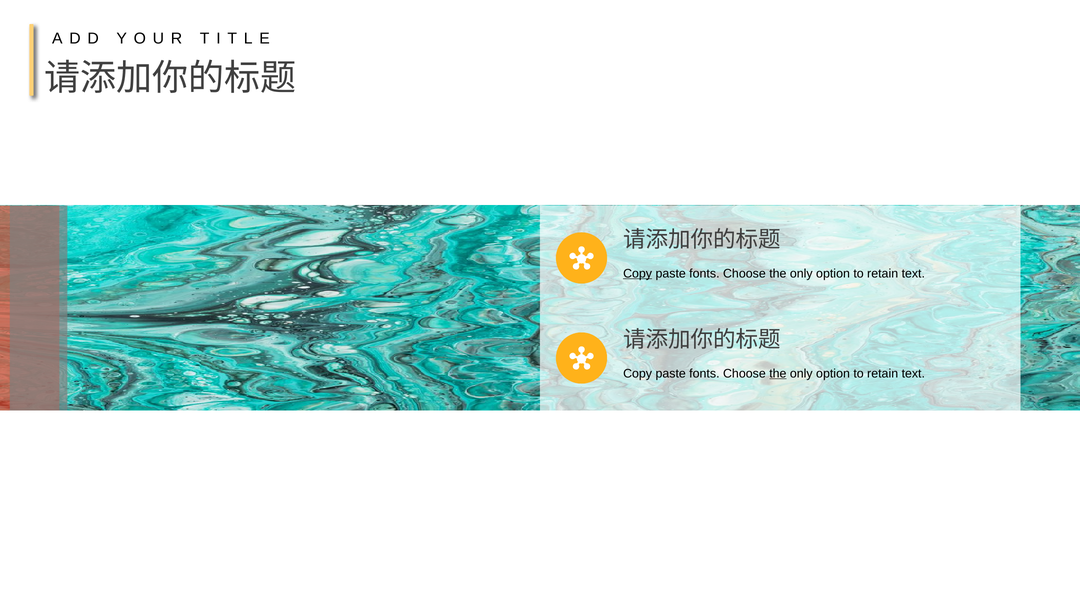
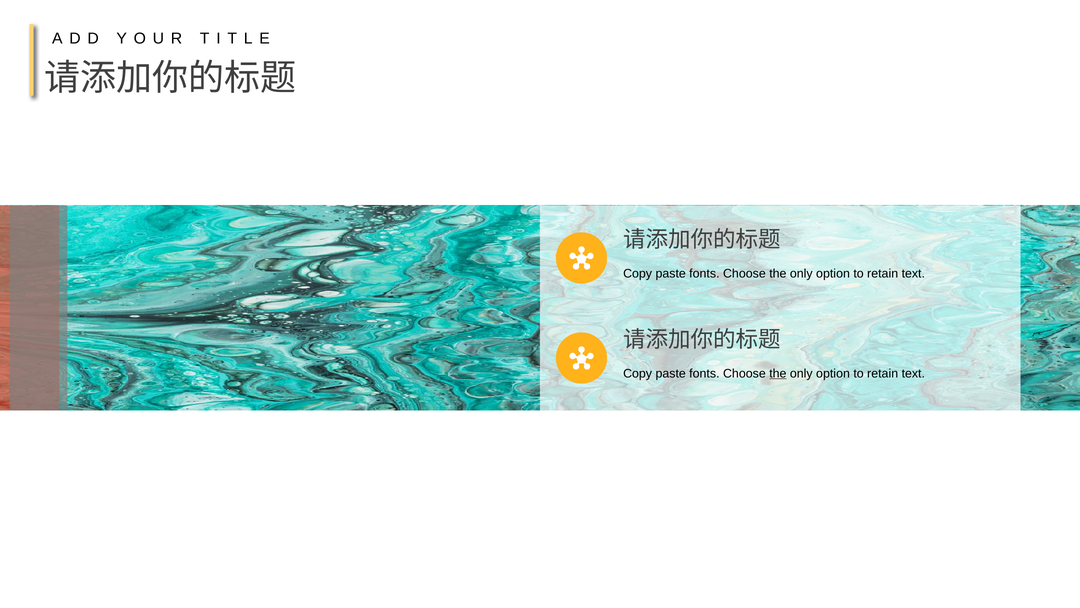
Copy at (638, 273) underline: present -> none
